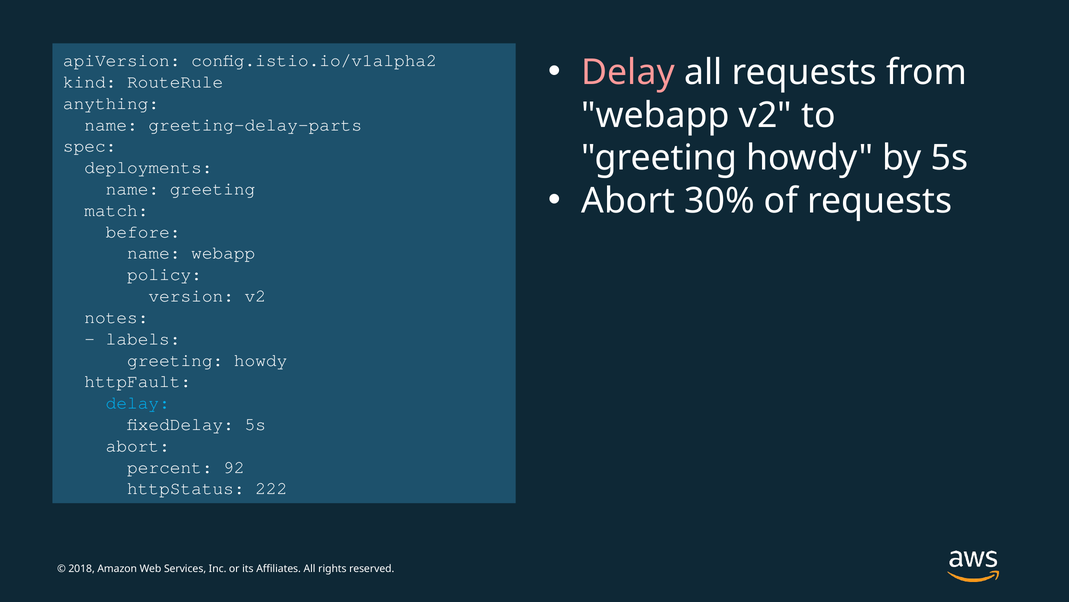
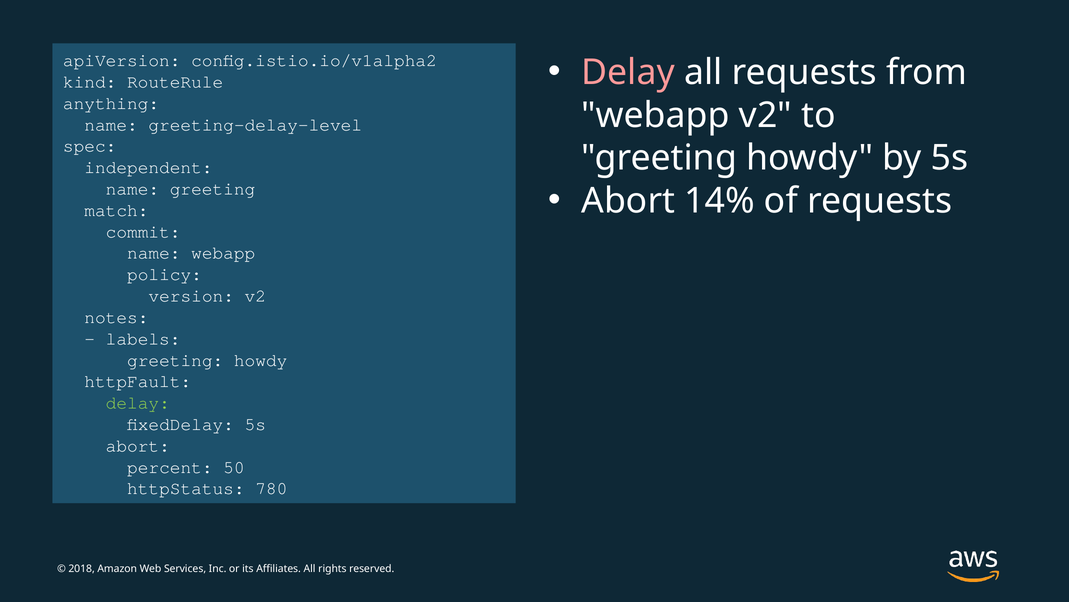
greeting-delay-parts: greeting-delay-parts -> greeting-delay-level
deployments: deployments -> independent
30%: 30% -> 14%
before: before -> commit
delay at (138, 402) colour: light blue -> light green
92: 92 -> 50
222: 222 -> 780
